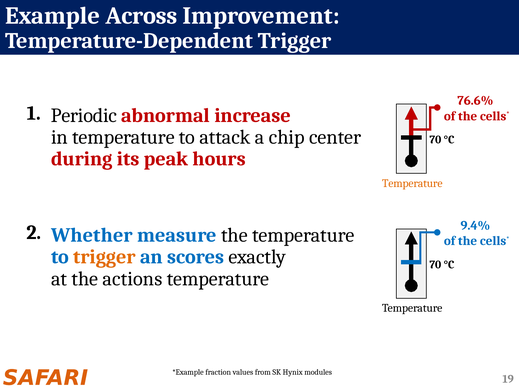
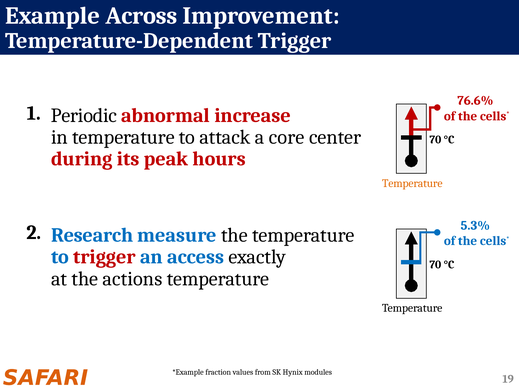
chip: chip -> core
9.4%: 9.4% -> 5.3%
Whether: Whether -> Research
trigger at (104, 257) colour: orange -> red
scores: scores -> access
